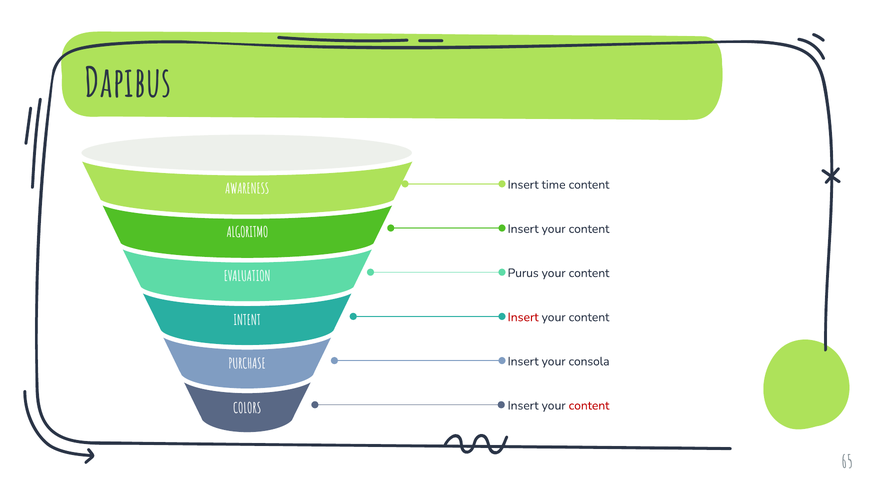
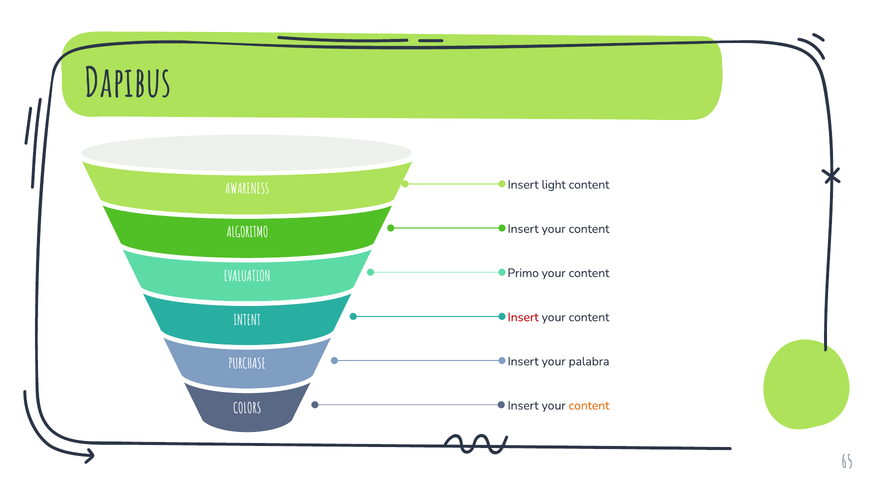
time: time -> light
Purus: Purus -> Primo
consola: consola -> palabra
content at (589, 406) colour: red -> orange
